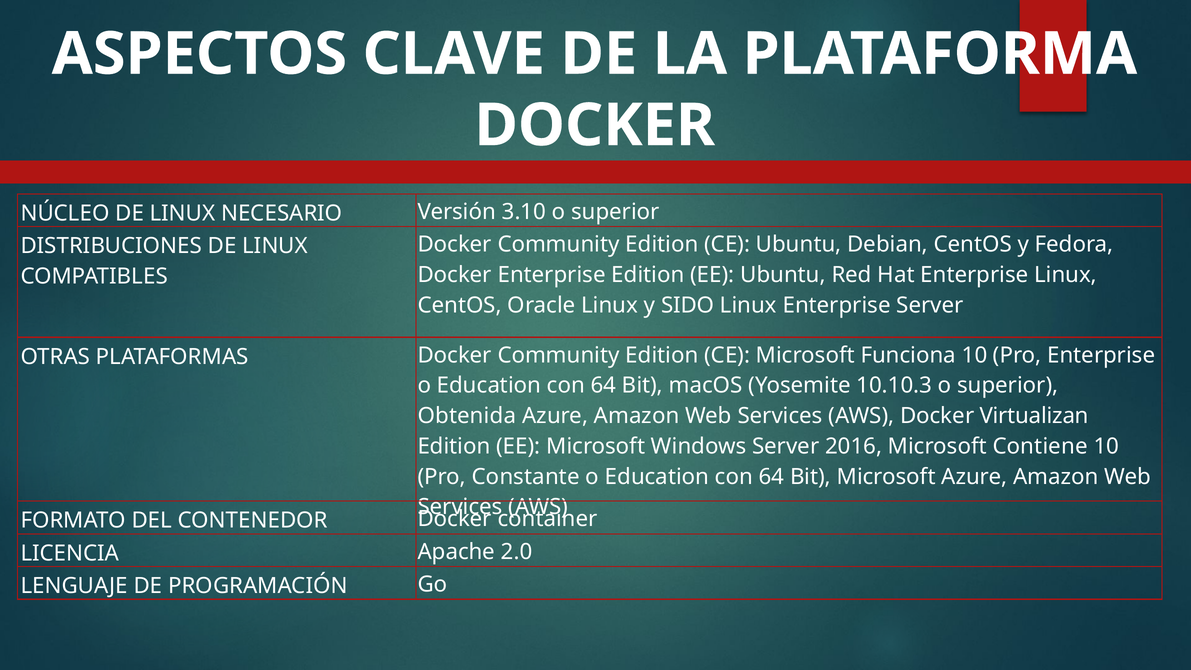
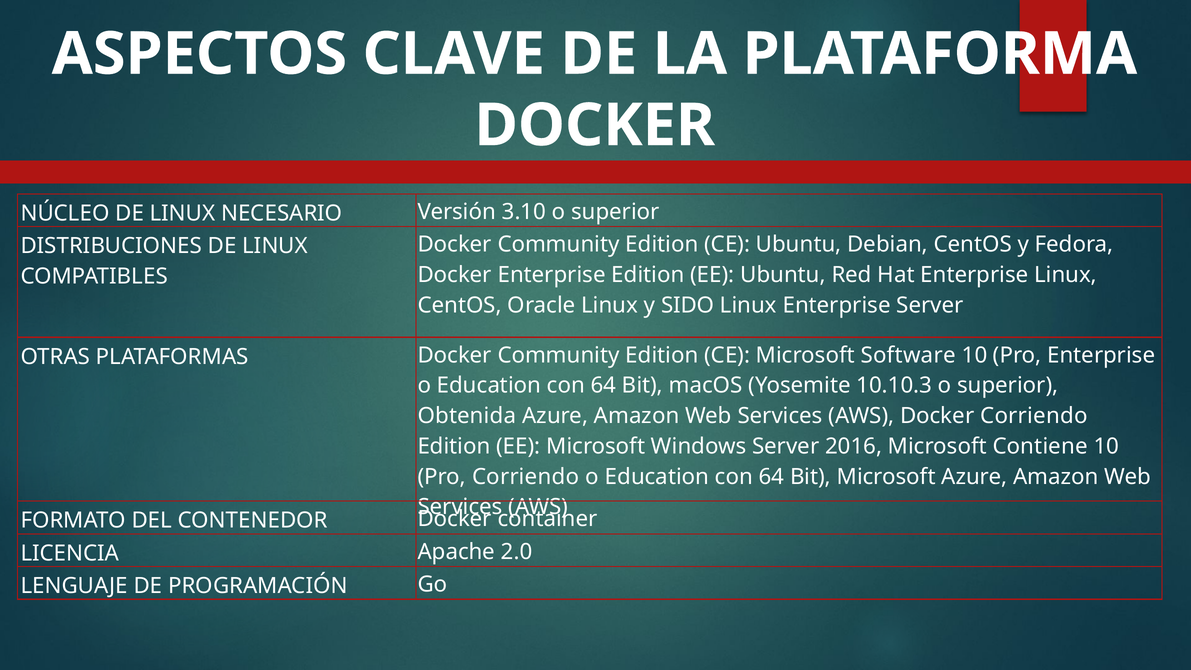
Funciona: Funciona -> Software
Docker Virtualizan: Virtualizan -> Corriendo
Pro Constante: Constante -> Corriendo
